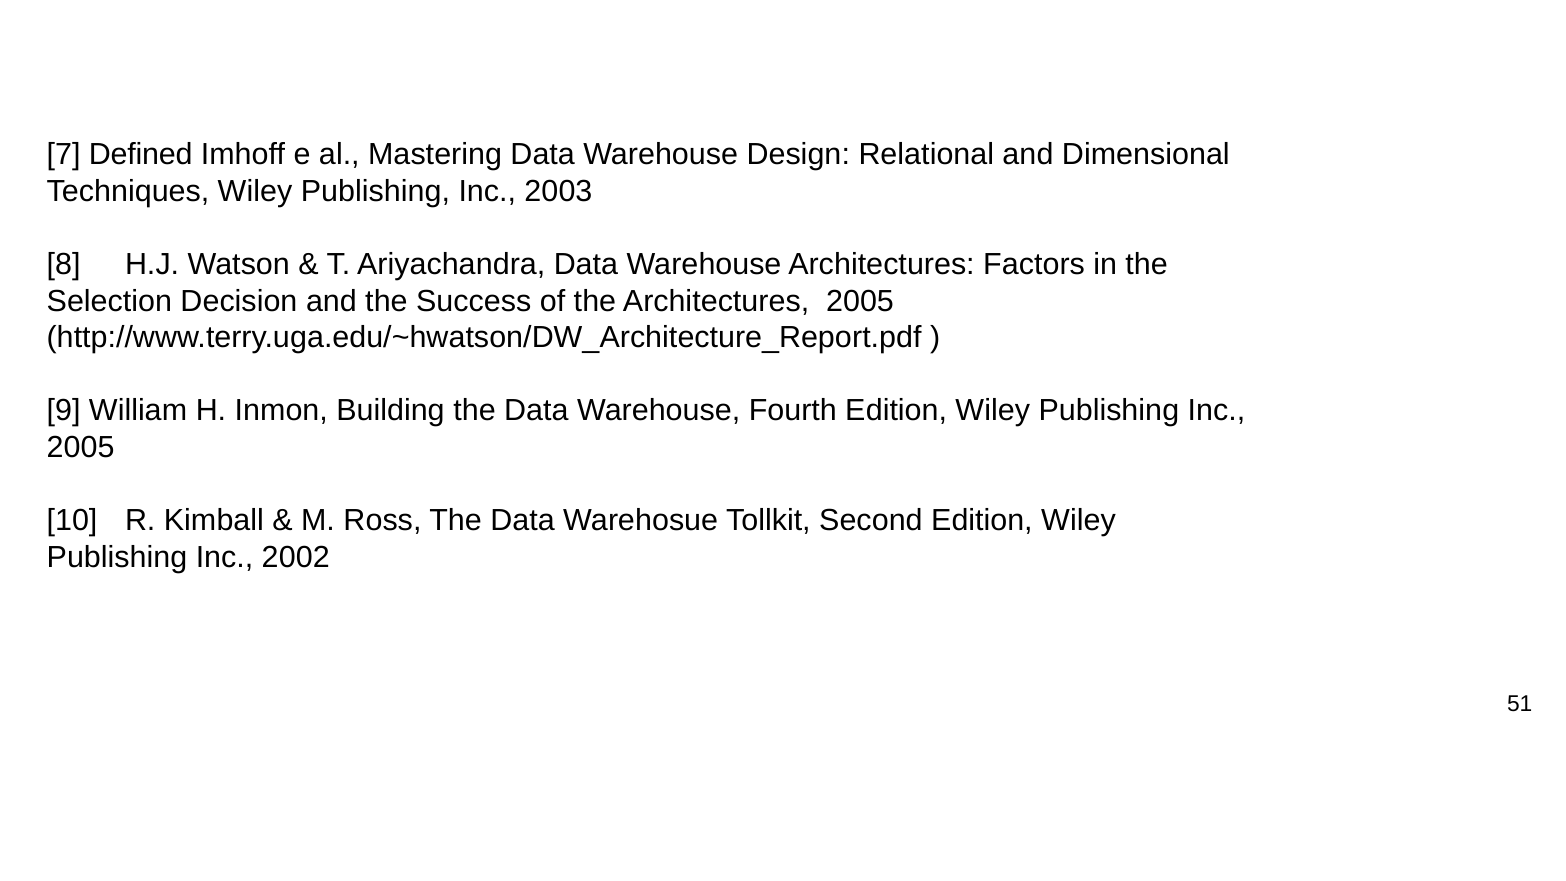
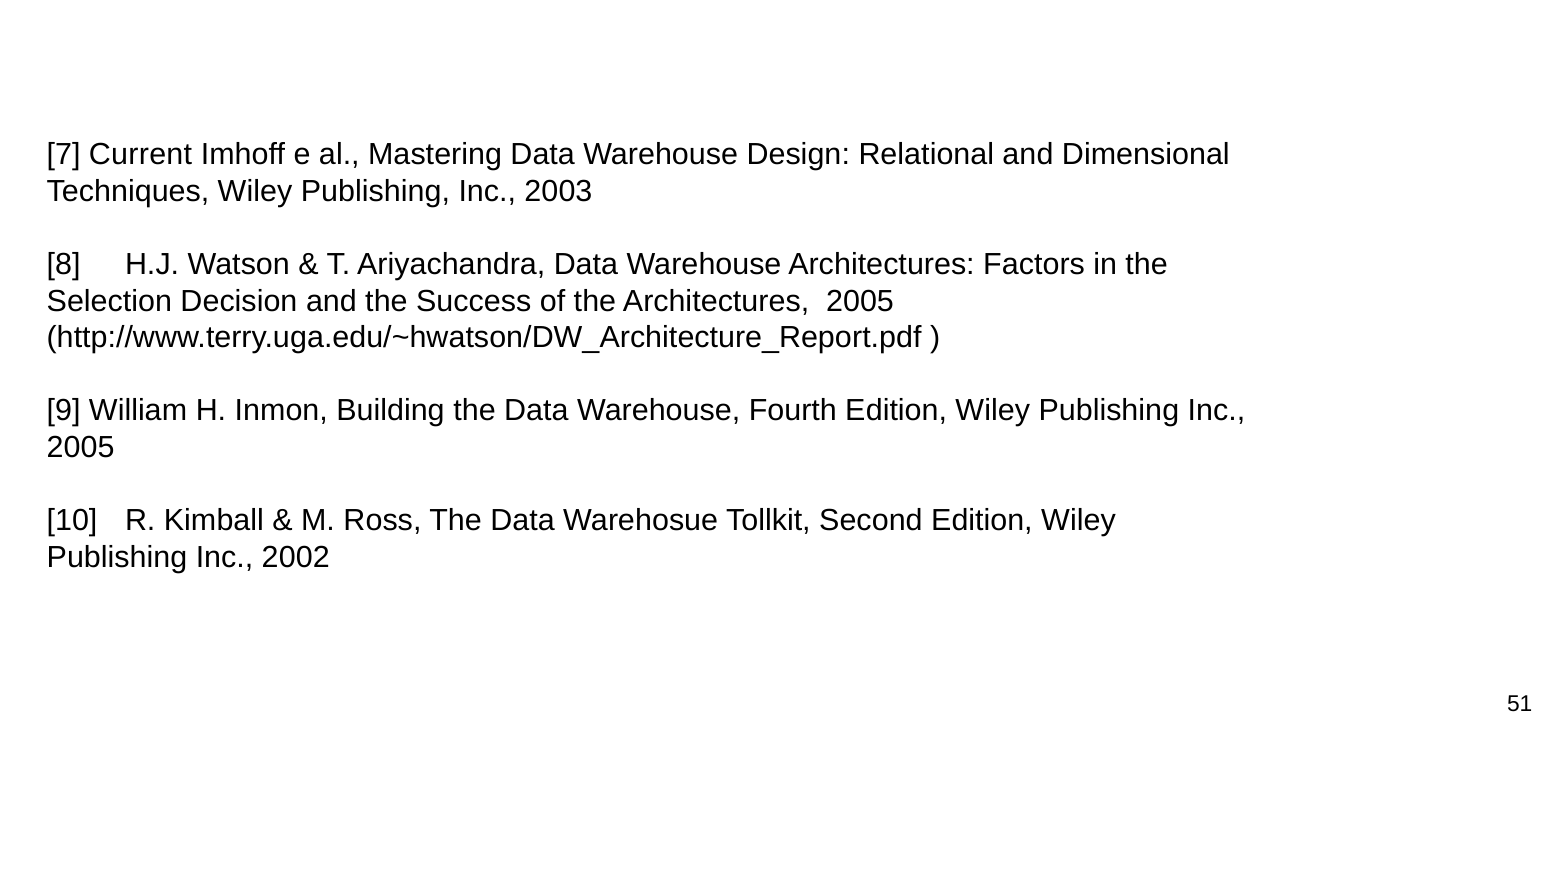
Defined: Defined -> Current
